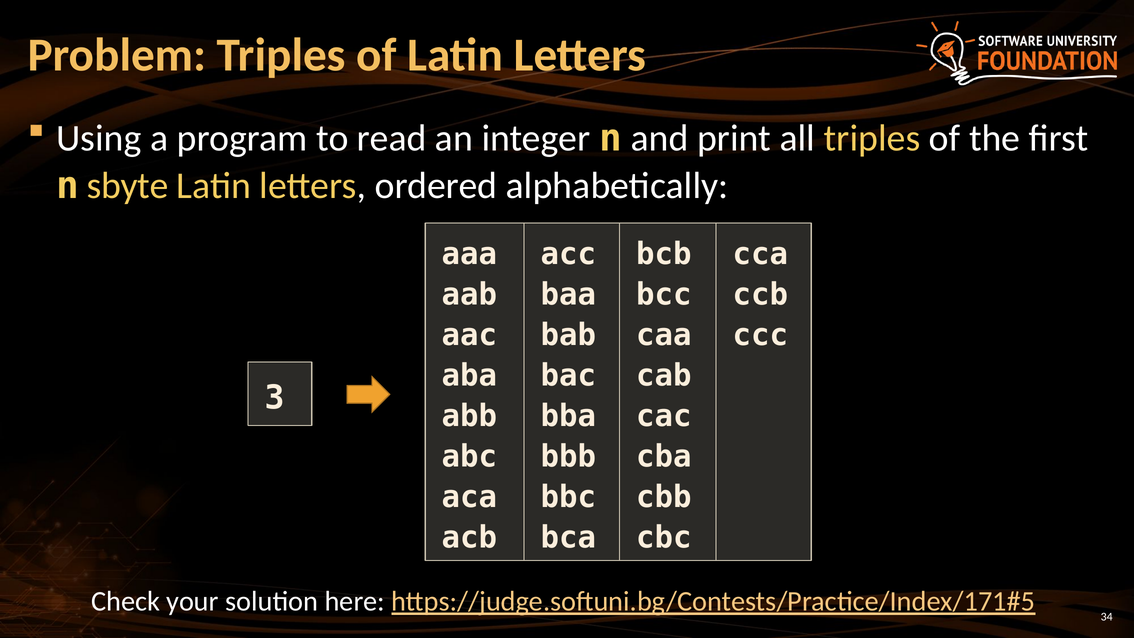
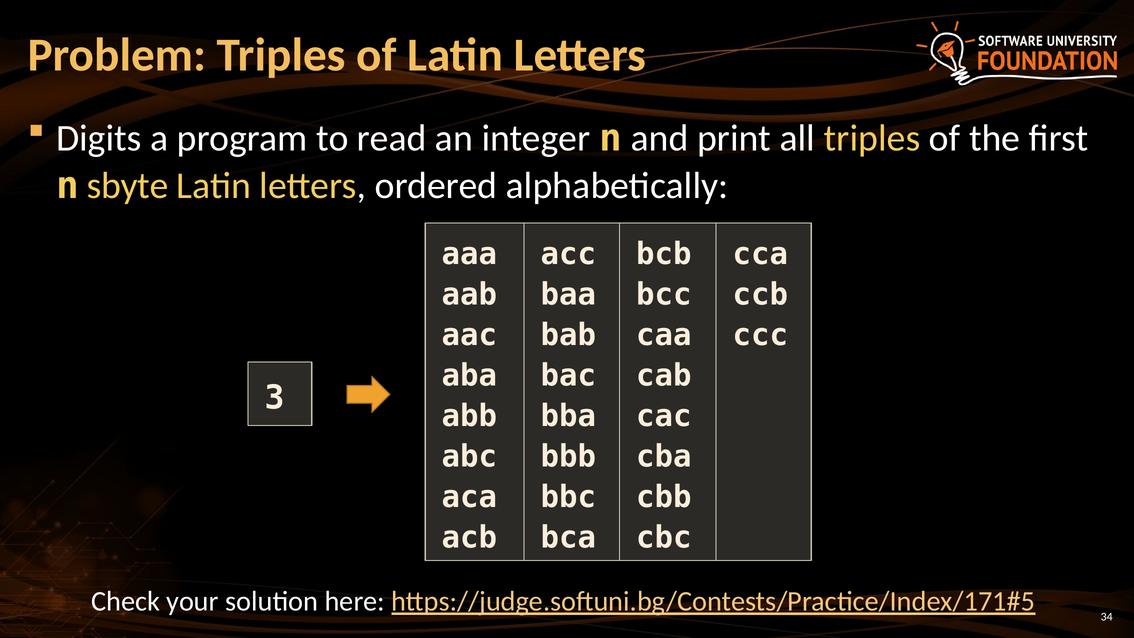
Using: Using -> Digits
